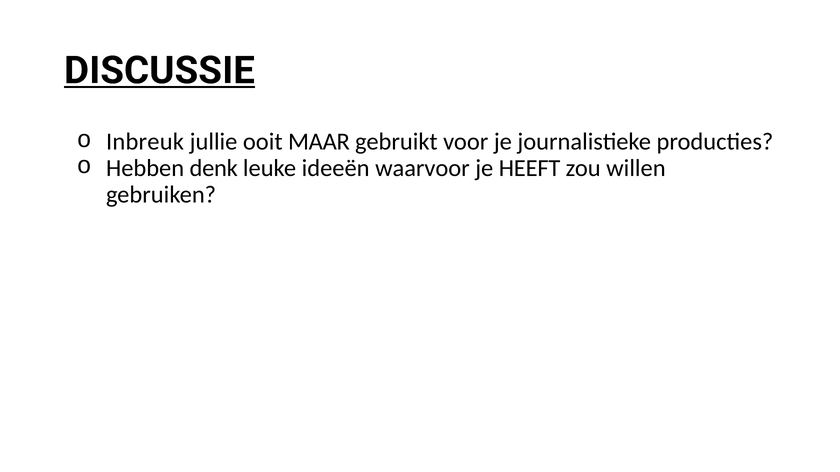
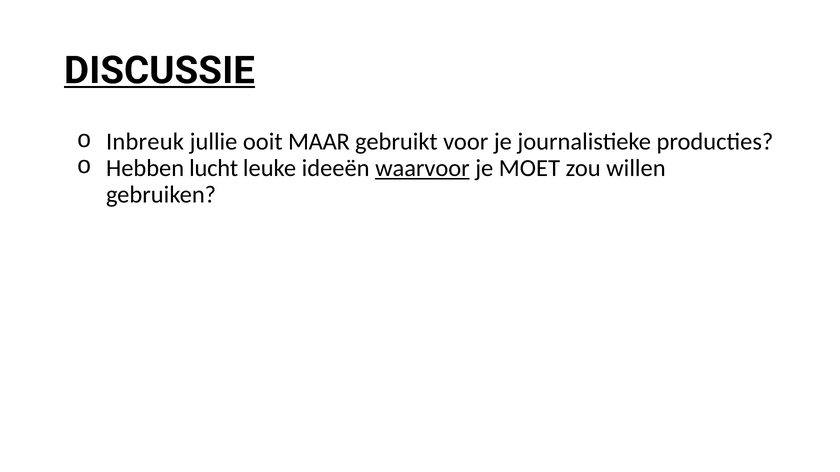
denk: denk -> lucht
waarvoor underline: none -> present
HEEFT: HEEFT -> MOET
